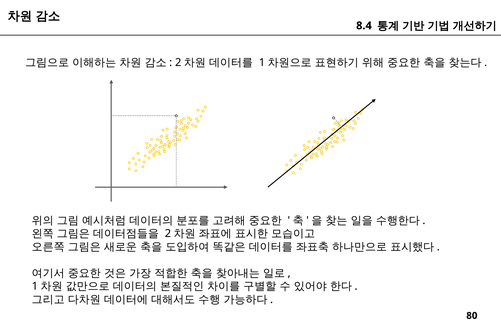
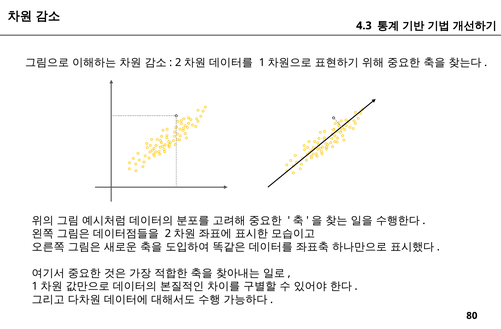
8.4: 8.4 -> 4.3
